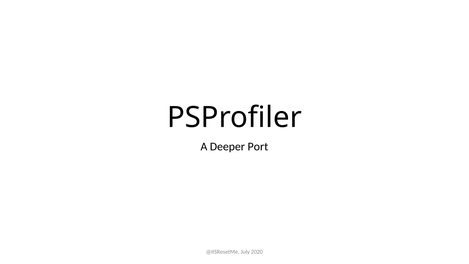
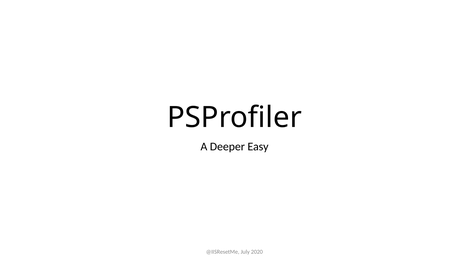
Port: Port -> Easy
